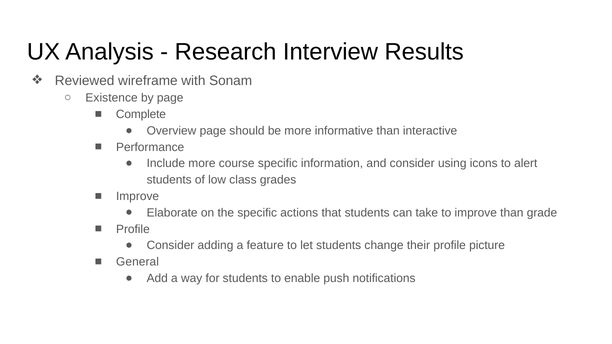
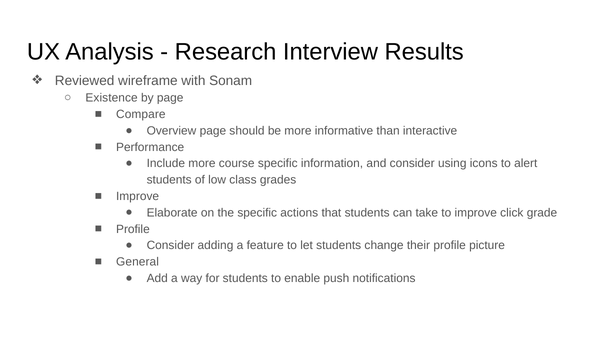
Complete: Complete -> Compare
improve than: than -> click
